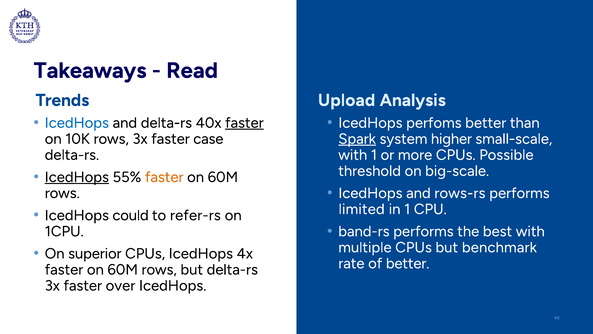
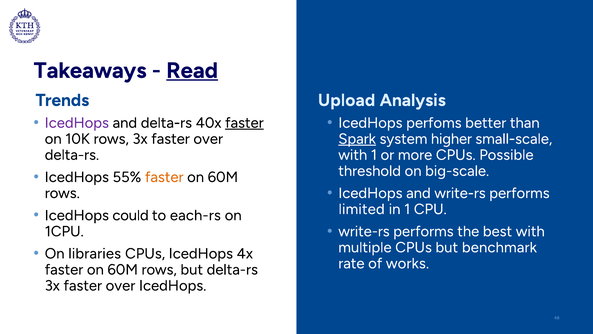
Read underline: none -> present
IcedHops at (77, 123) colour: blue -> purple
rows 3x faster case: case -> over
IcedHops at (77, 177) underline: present -> none
and rows-rs: rows-rs -> write-rs
refer-rs: refer-rs -> each-rs
band-rs at (364, 231): band-rs -> write-rs
superior: superior -> libraries
of better: better -> works
